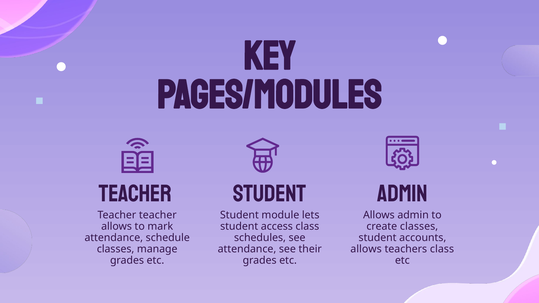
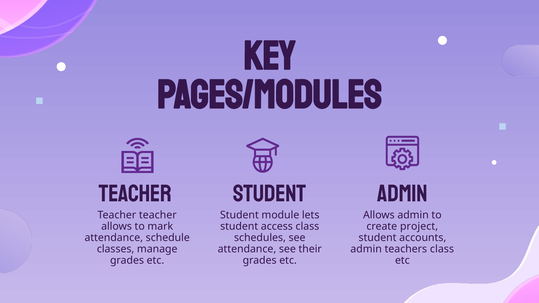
create classes: classes -> project
allows at (366, 249): allows -> admin
